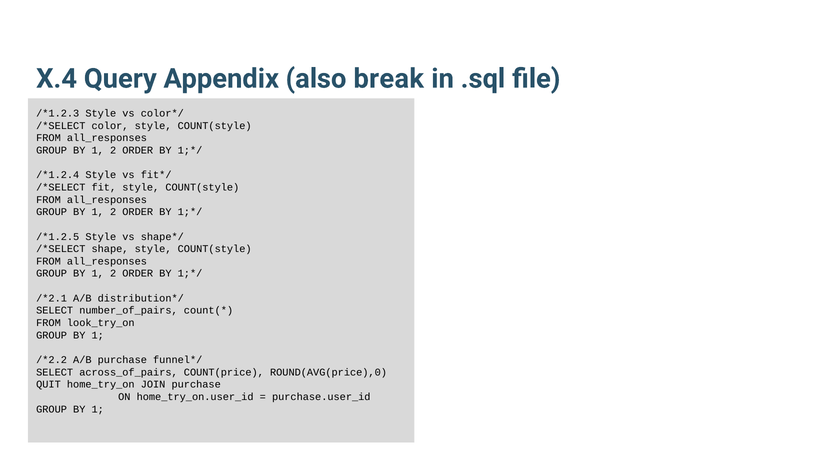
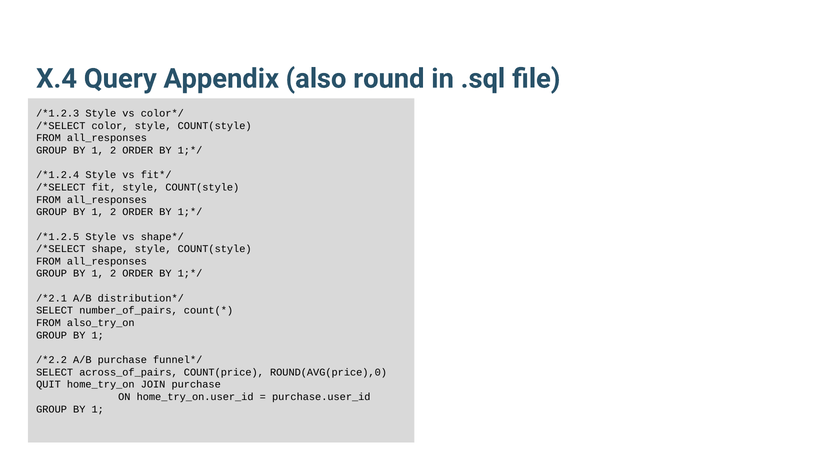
break: break -> round
look_try_on: look_try_on -> also_try_on
